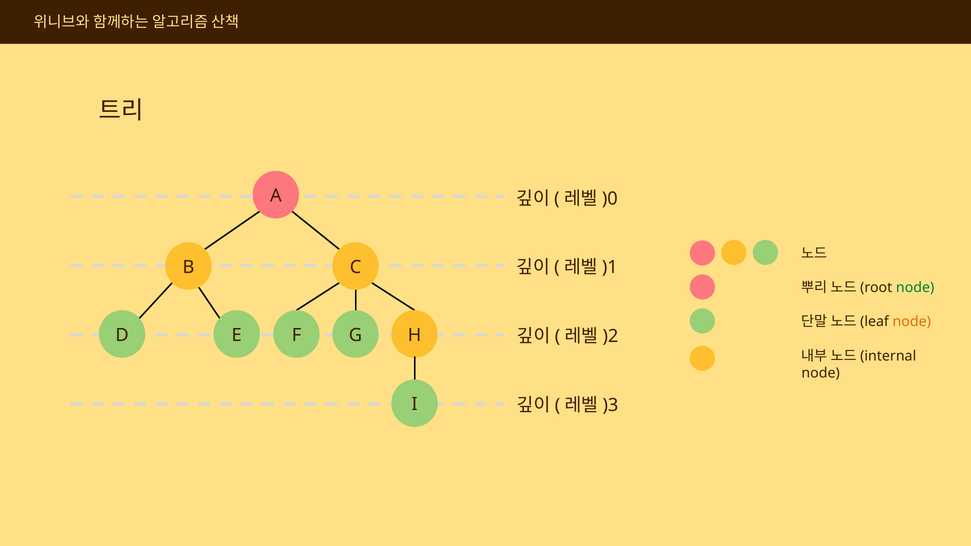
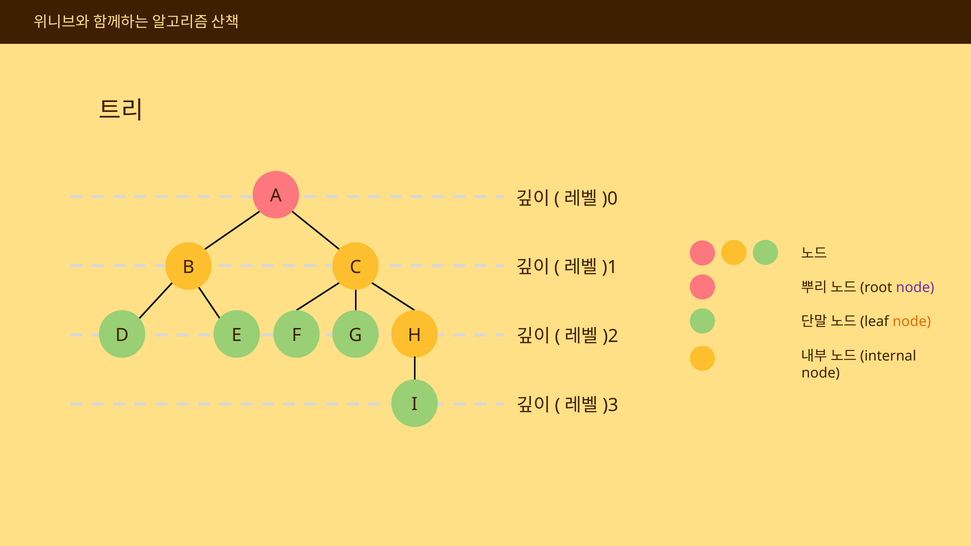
node at (915, 288) colour: green -> purple
